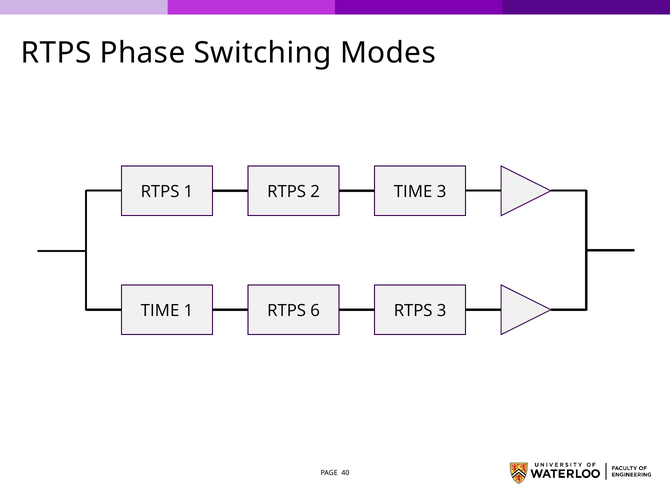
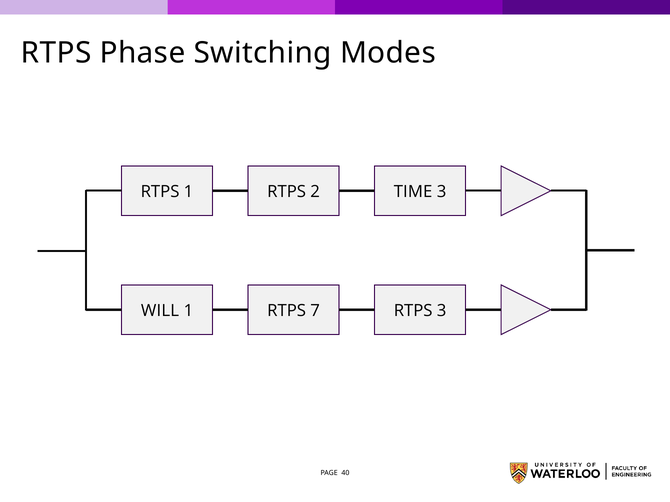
TIME at (160, 311): TIME -> WILL
6: 6 -> 7
